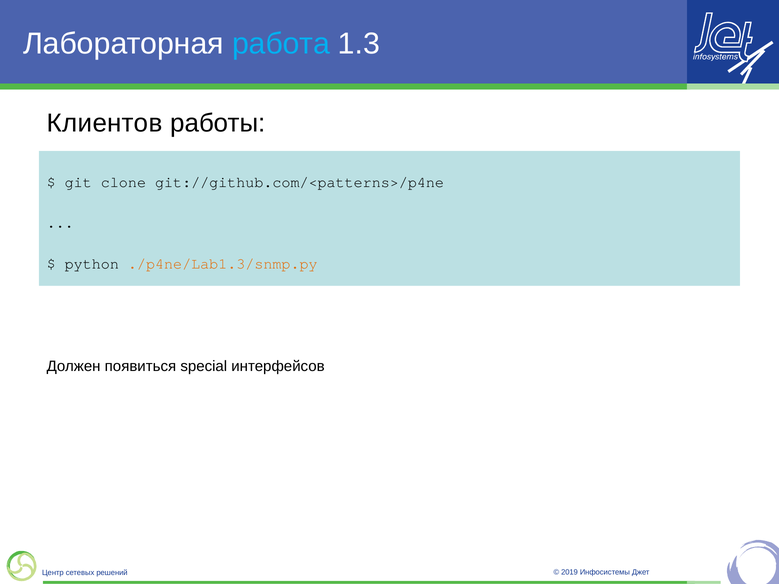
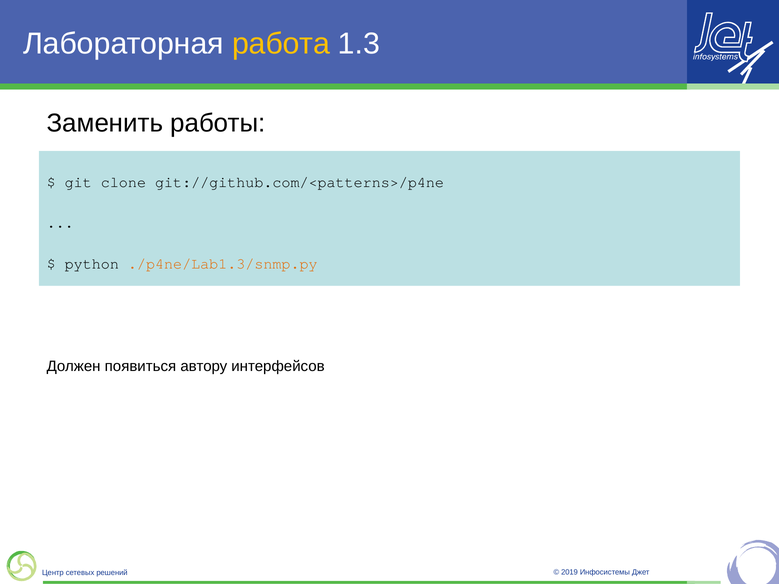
работа colour: light blue -> yellow
Клиентов: Клиентов -> Заменить
special: special -> автору
